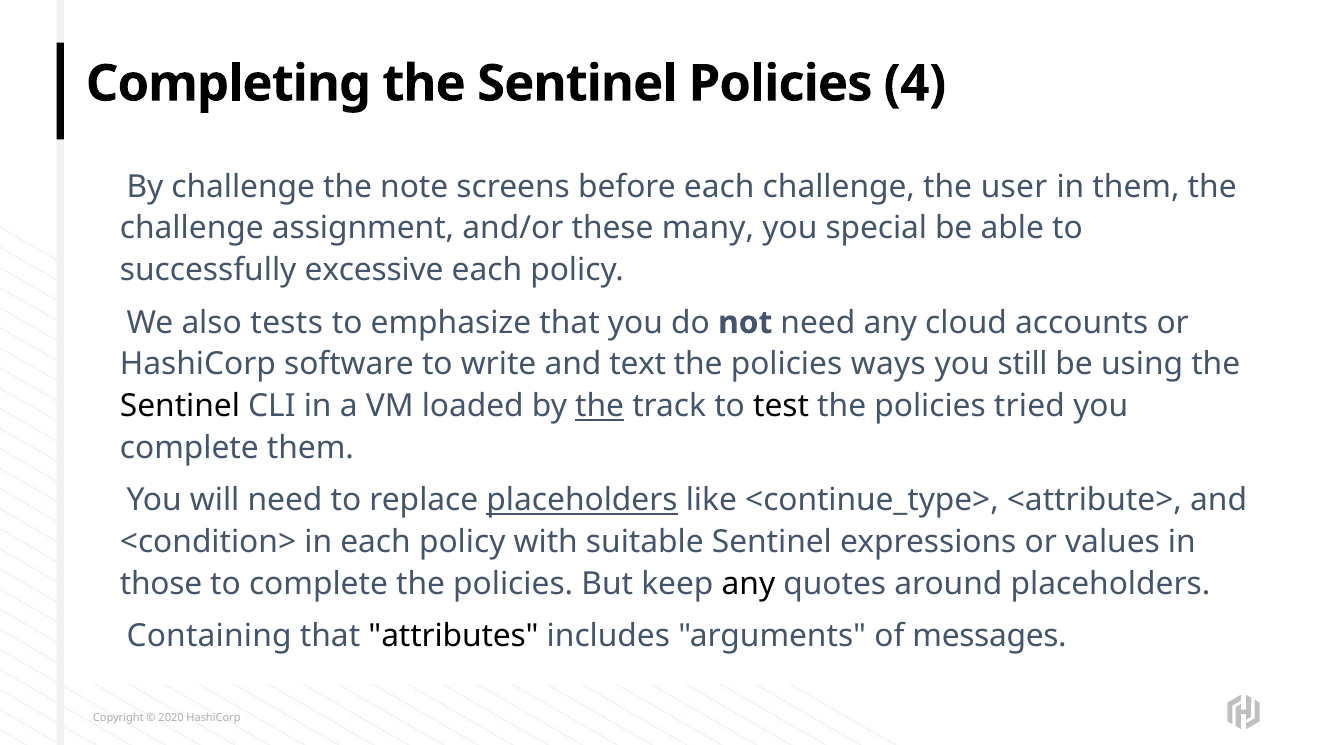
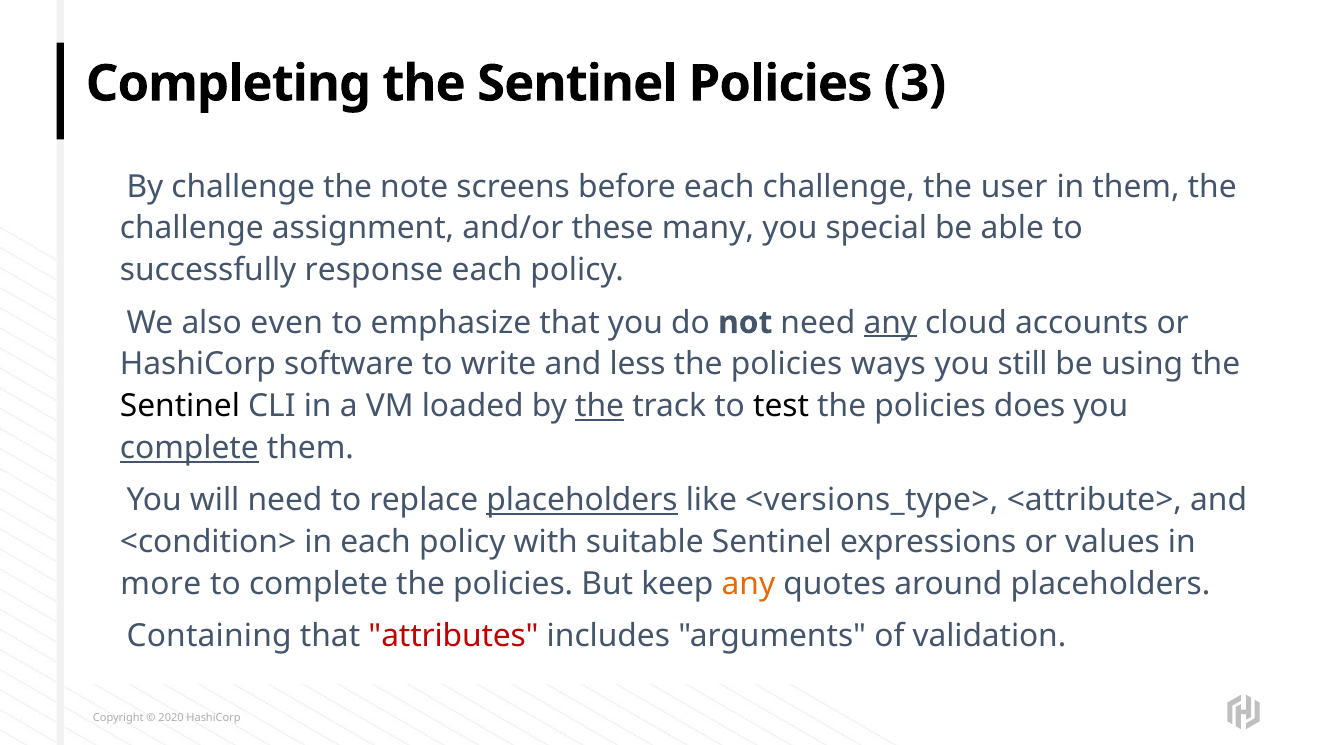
4: 4 -> 3
excessive: excessive -> response
tests: tests -> even
any at (890, 322) underline: none -> present
text: text -> less
tried: tried -> does
complete at (189, 448) underline: none -> present
<continue_type>: <continue_type> -> <versions_type>
those: those -> more
any at (748, 584) colour: black -> orange
attributes colour: black -> red
messages: messages -> validation
